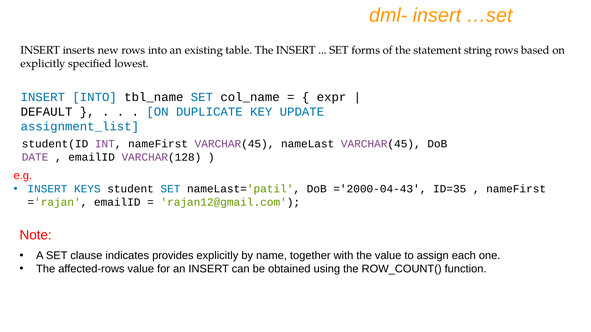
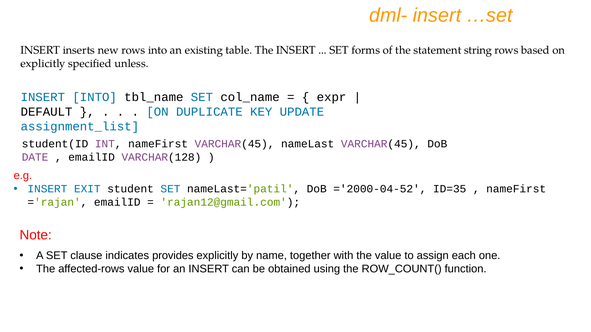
lowest: lowest -> unless
KEYS: KEYS -> EXIT
='2000-04-43: ='2000-04-43 -> ='2000-04-52
